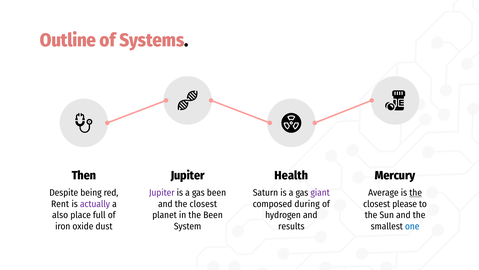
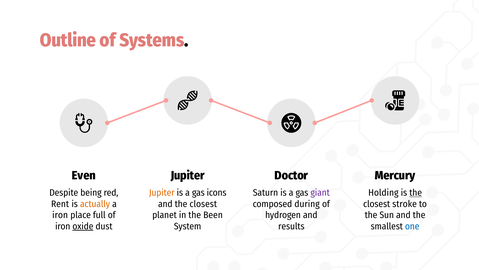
Then: Then -> Even
Health: Health -> Doctor
Jupiter at (162, 192) colour: purple -> orange
gas been: been -> icons
Average: Average -> Holding
actually colour: purple -> orange
please: please -> stroke
also at (60, 215): also -> iron
oxide underline: none -> present
